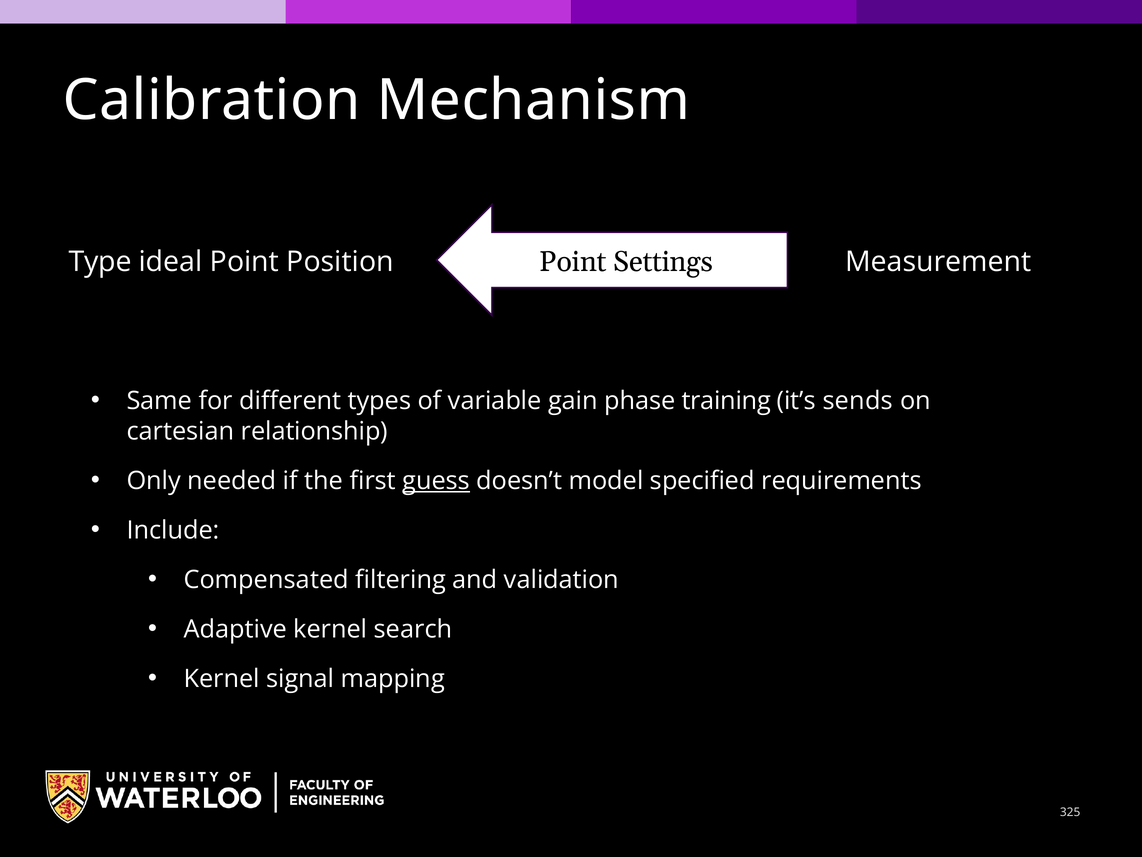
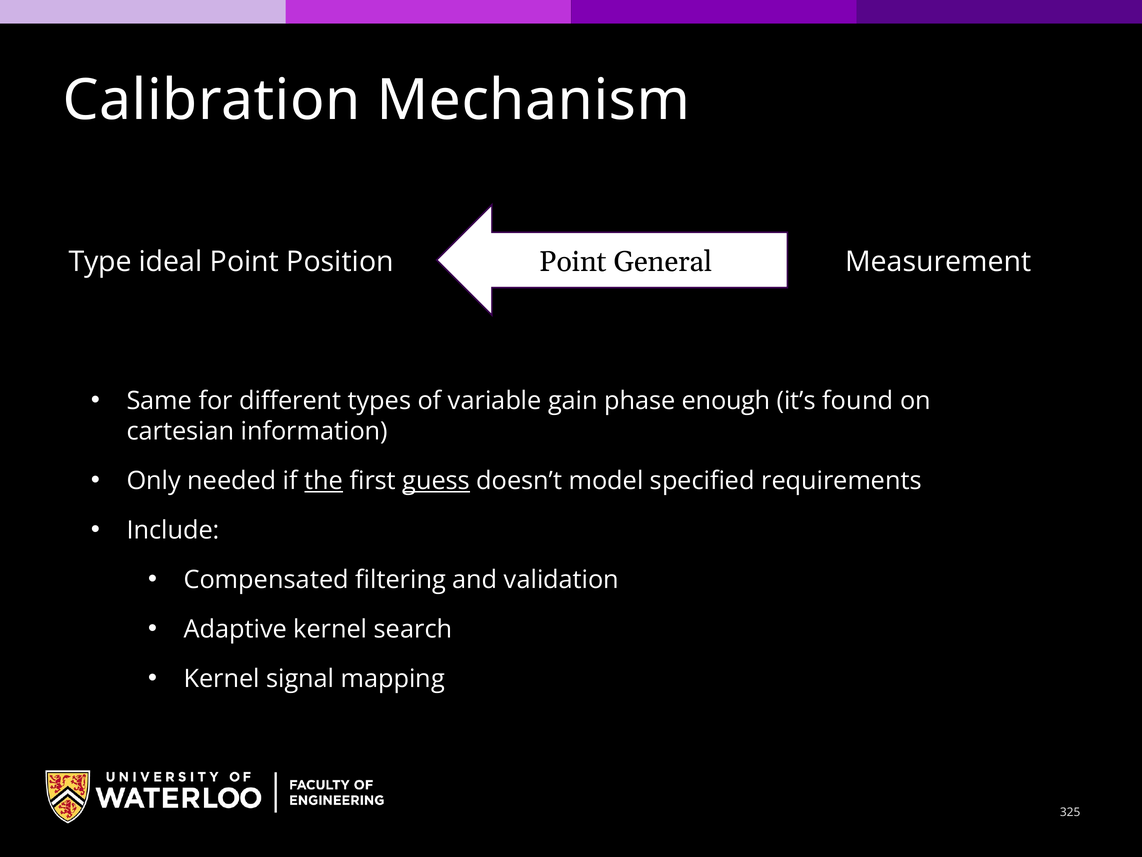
Settings: Settings -> General
training: training -> enough
sends: sends -> found
relationship: relationship -> information
the underline: none -> present
